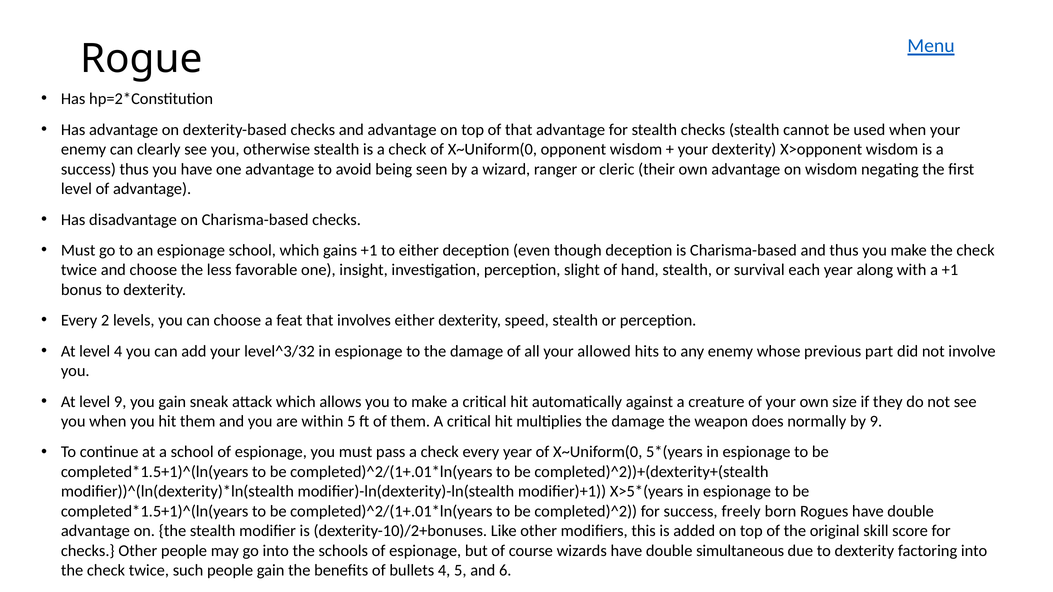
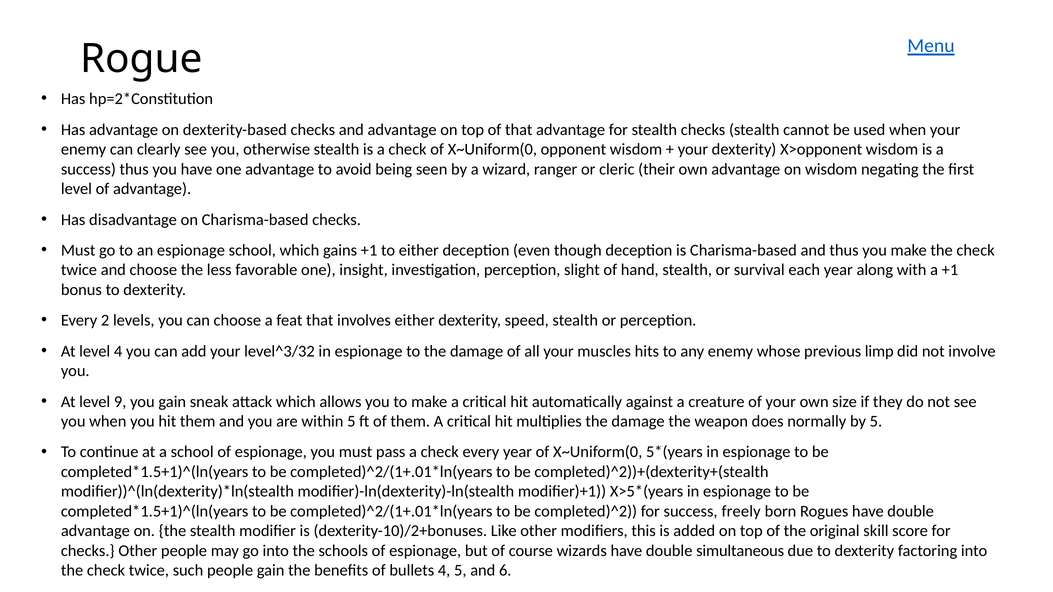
allowed: allowed -> muscles
part: part -> limp
by 9: 9 -> 5
